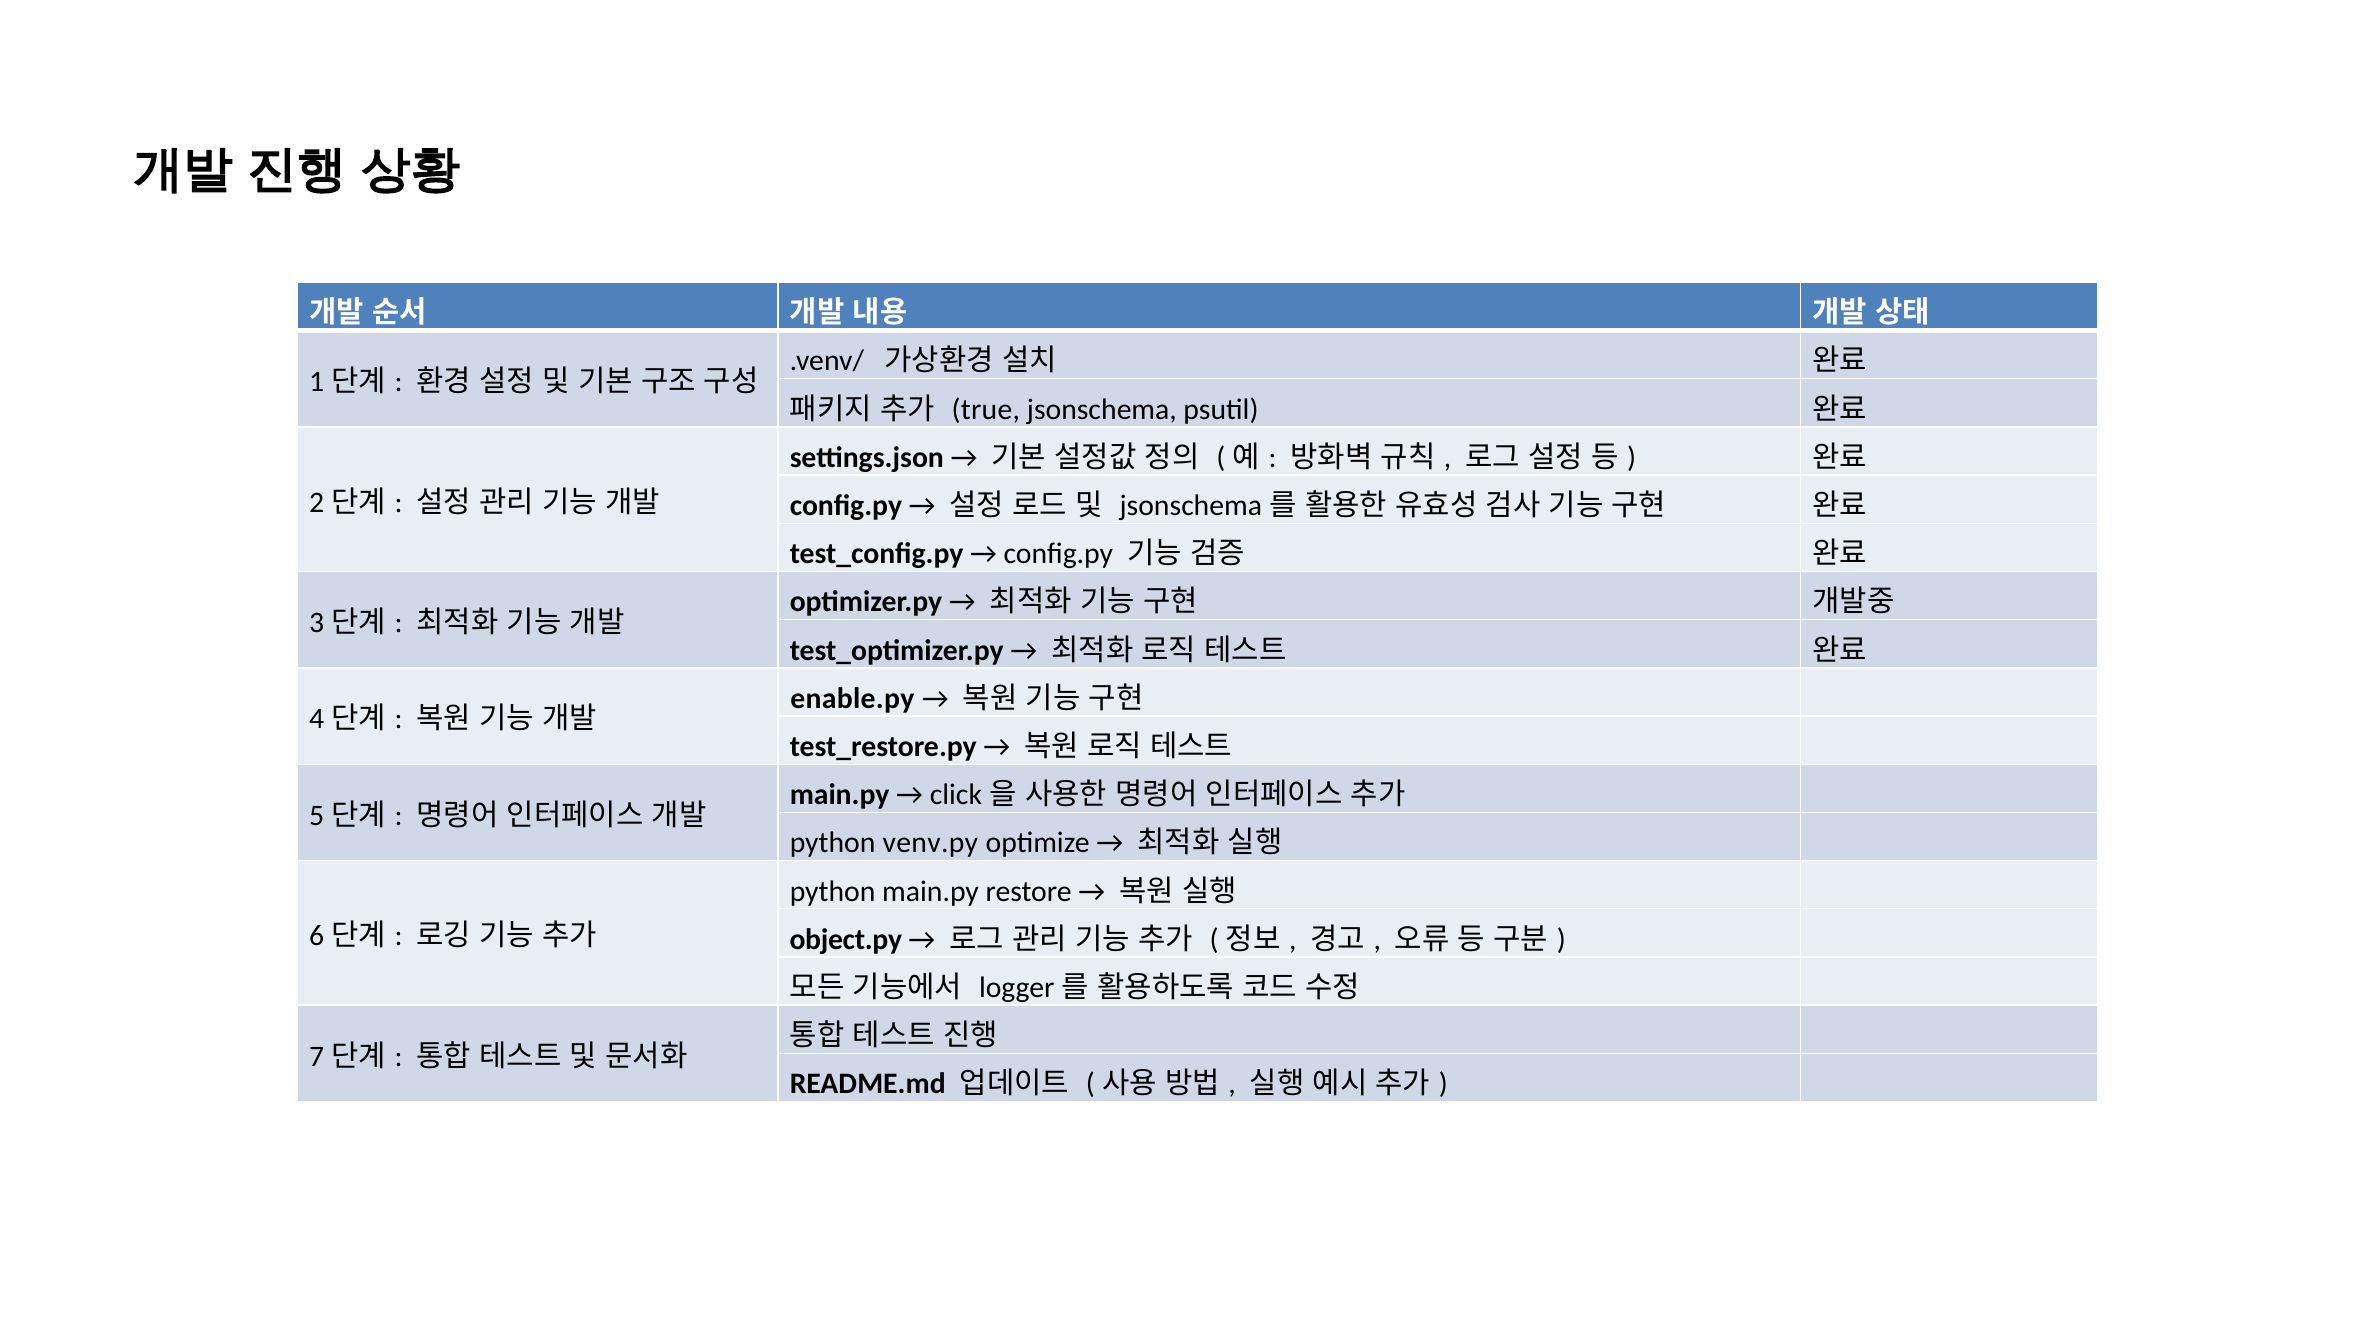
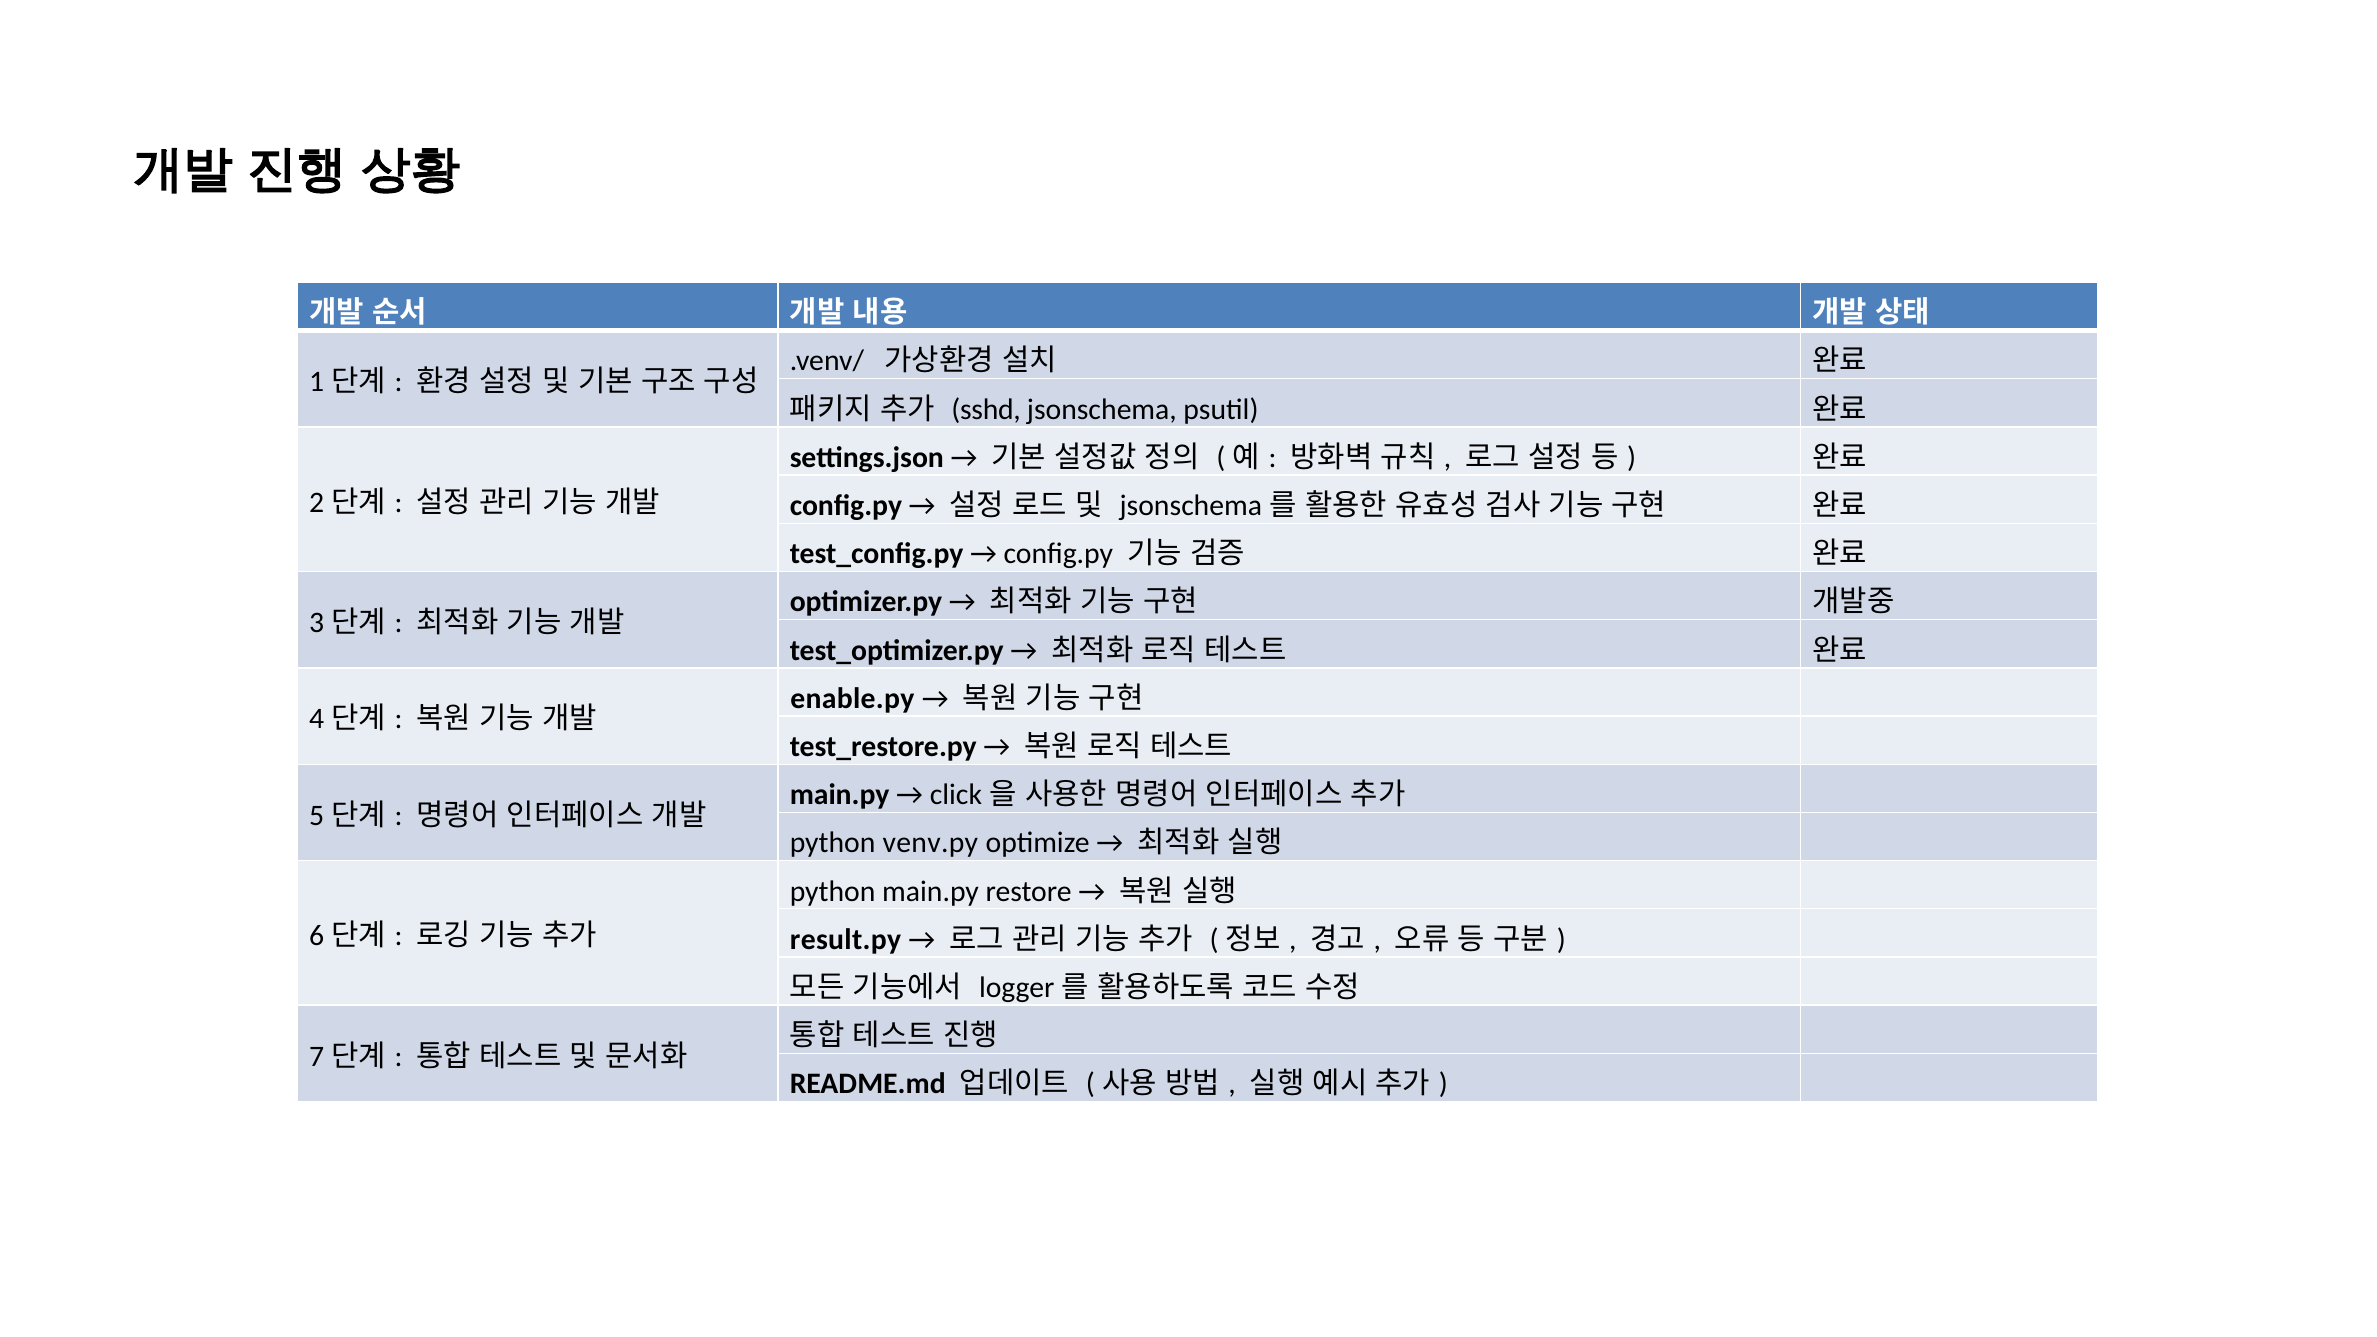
true: true -> sshd
object.py: object.py -> result.py
